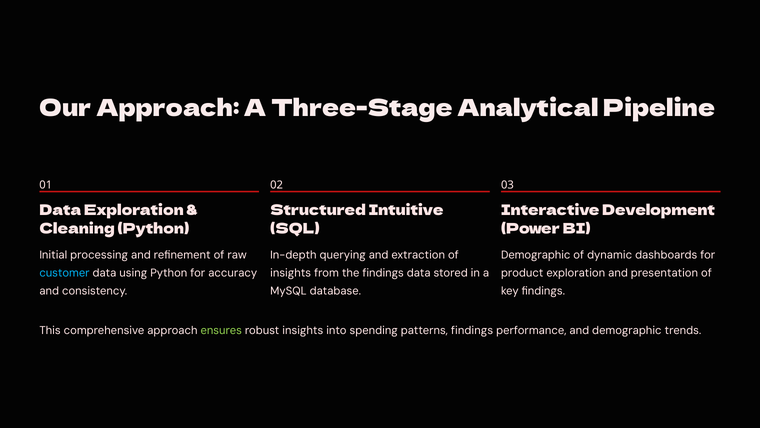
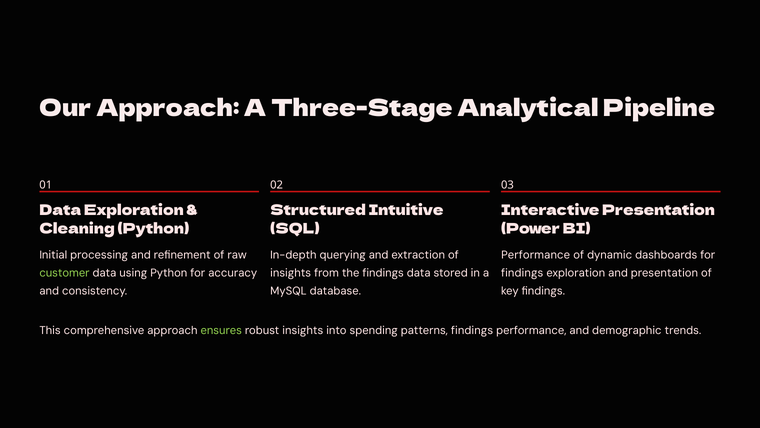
Interactive Development: Development -> Presentation
Demographic at (536, 255): Demographic -> Performance
customer colour: light blue -> light green
product at (522, 273): product -> findings
